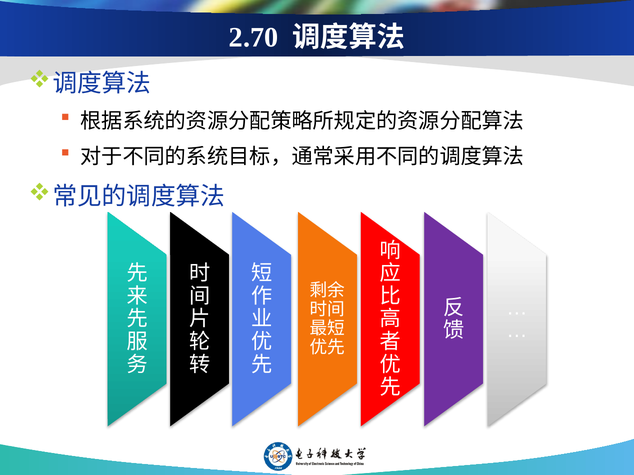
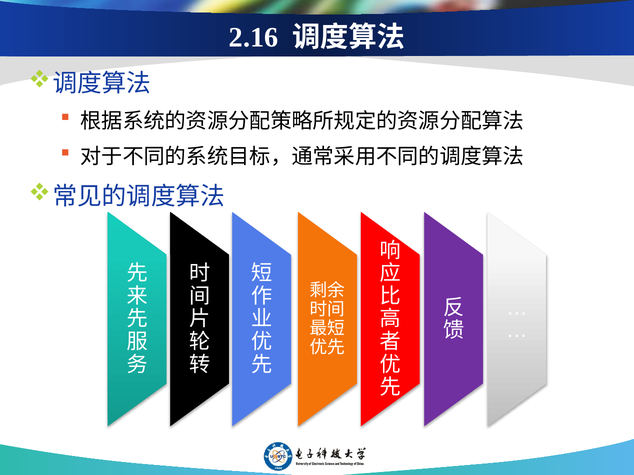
2.70: 2.70 -> 2.16
